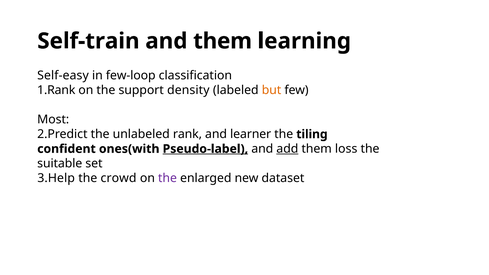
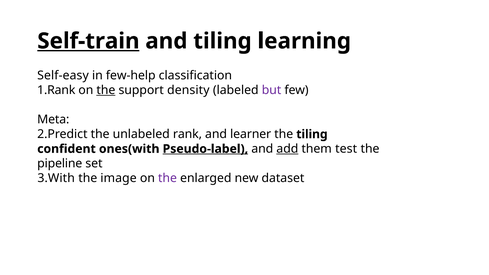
Self-train underline: none -> present
and them: them -> tiling
few-loop: few-loop -> few-help
the at (106, 90) underline: none -> present
but colour: orange -> purple
Most: Most -> Meta
loss: loss -> test
suitable: suitable -> pipeline
3.Help: 3.Help -> 3.With
crowd: crowd -> image
